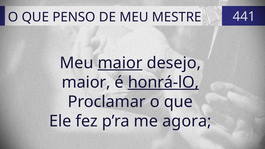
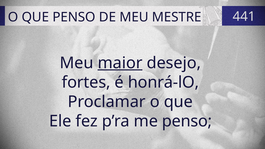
maior at (86, 82): maior -> fortes
honrá-lO underline: present -> none
me agora: agora -> penso
